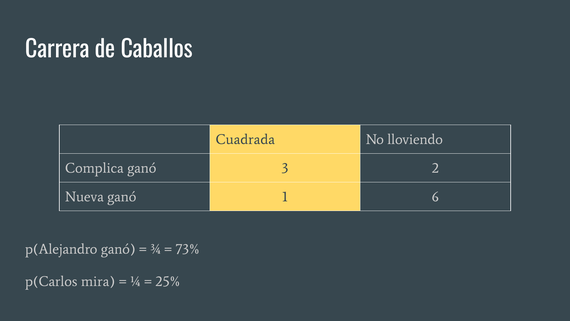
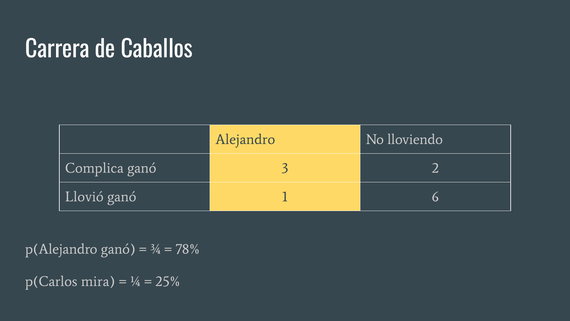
Cuadrada: Cuadrada -> Alejandro
Nueva: Nueva -> Llovió
73%: 73% -> 78%
